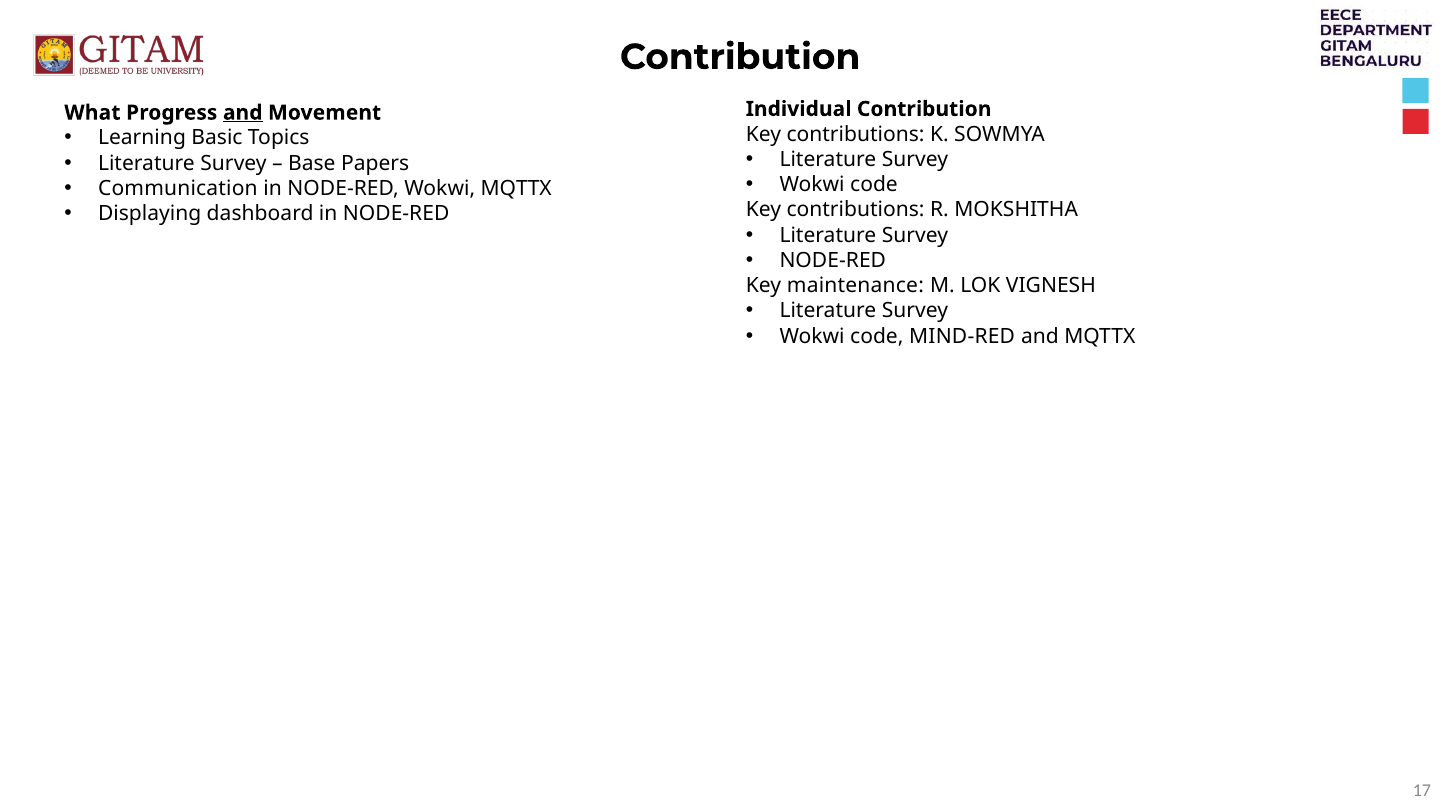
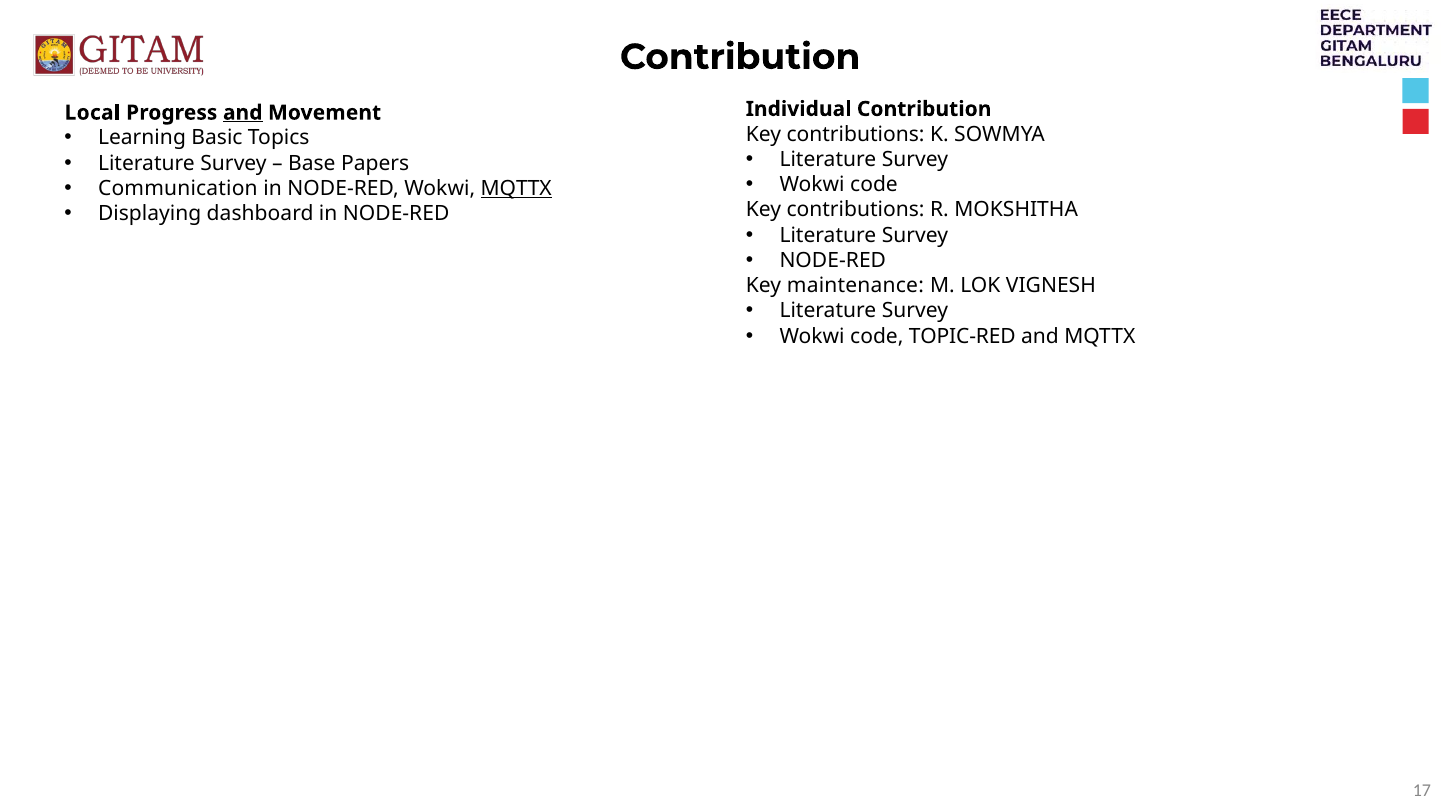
What: What -> Local
MQTTX at (516, 188) underline: none -> present
MIND-RED: MIND-RED -> TOPIC-RED
